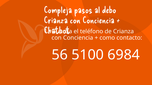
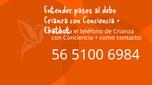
Compleja: Compleja -> Entender
